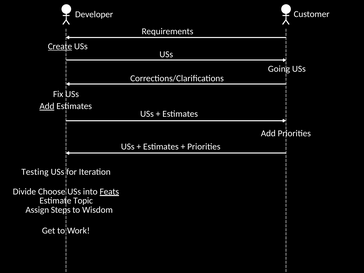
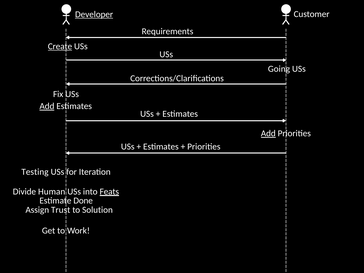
Developer underline: none -> present
Add at (268, 133) underline: none -> present
Choose: Choose -> Human
Topic: Topic -> Done
Steps: Steps -> Trust
Wisdom: Wisdom -> Solution
